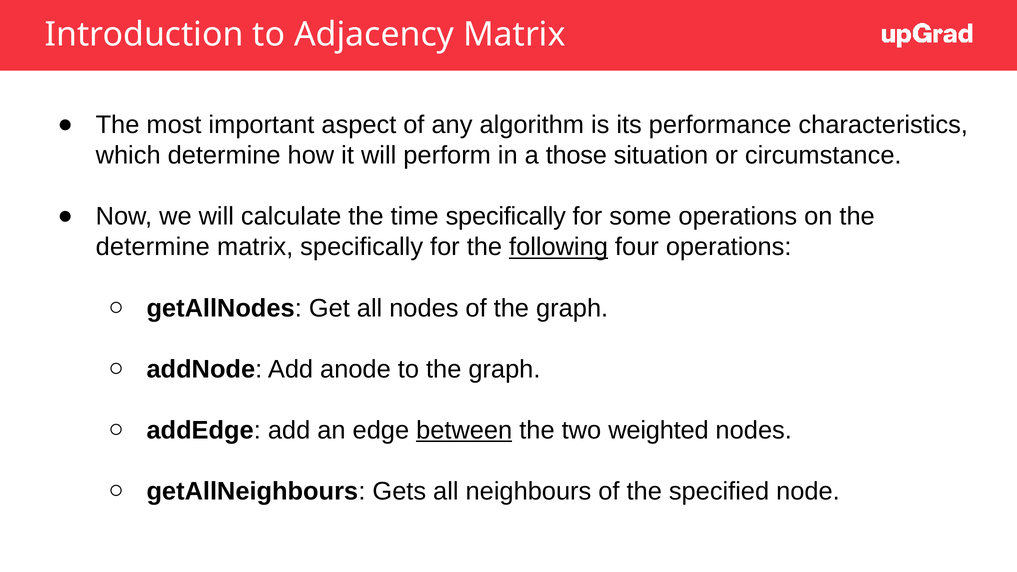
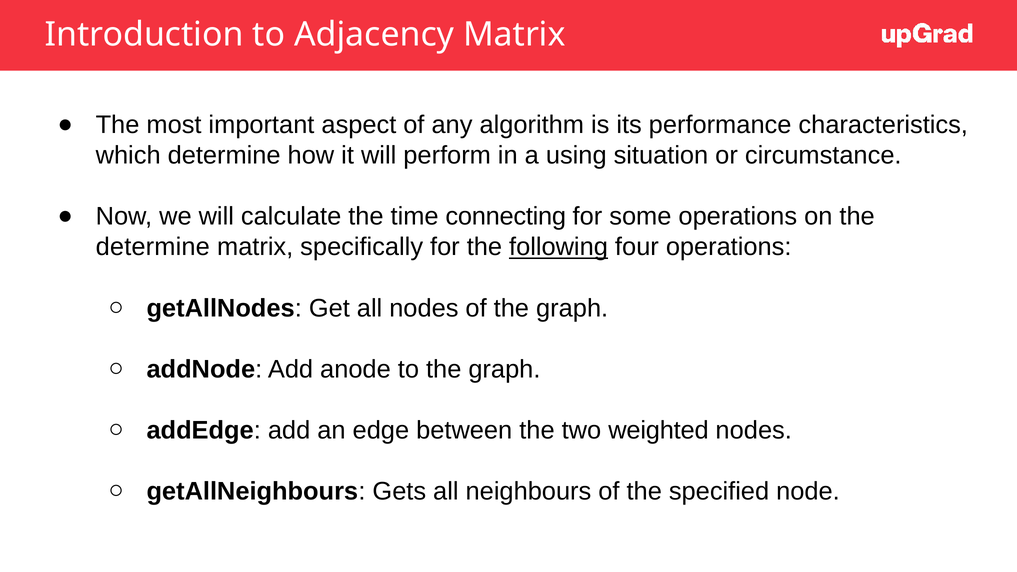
those: those -> using
time specifically: specifically -> connecting
between underline: present -> none
